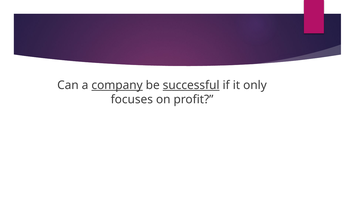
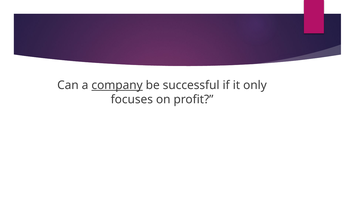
successful underline: present -> none
